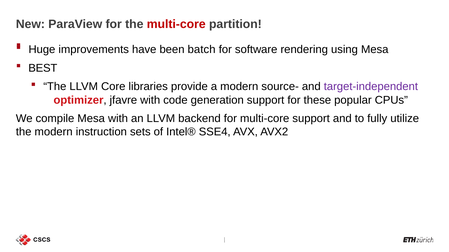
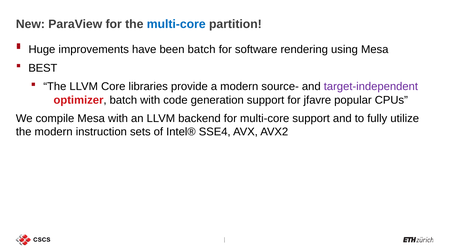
multi-core at (176, 24) colour: red -> blue
optimizer jfavre: jfavre -> batch
these: these -> jfavre
